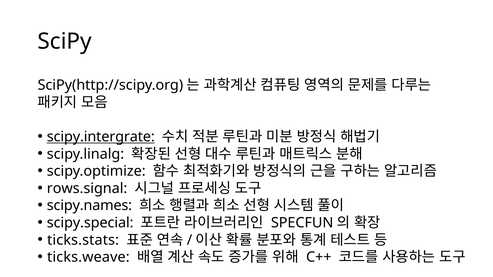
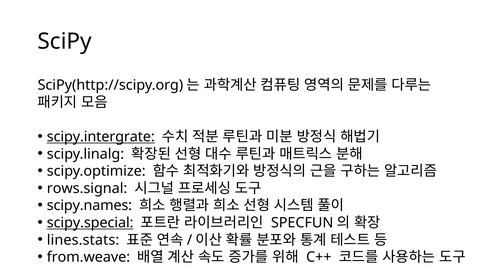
scipy.special underline: none -> present
ticks.stats: ticks.stats -> lines.stats
ticks.weave: ticks.weave -> from.weave
